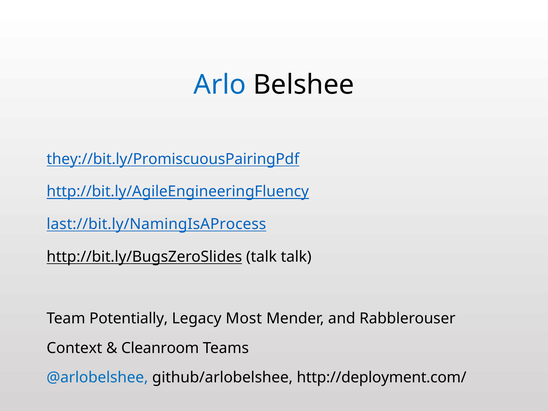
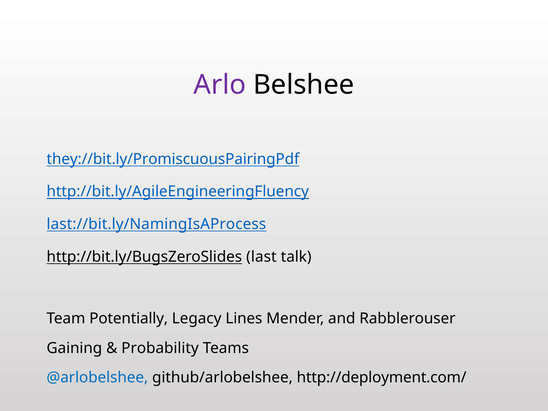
Arlo colour: blue -> purple
http://bit.ly/BugsZeroSlides talk: talk -> last
Most: Most -> Lines
Context: Context -> Gaining
Cleanroom: Cleanroom -> Probability
